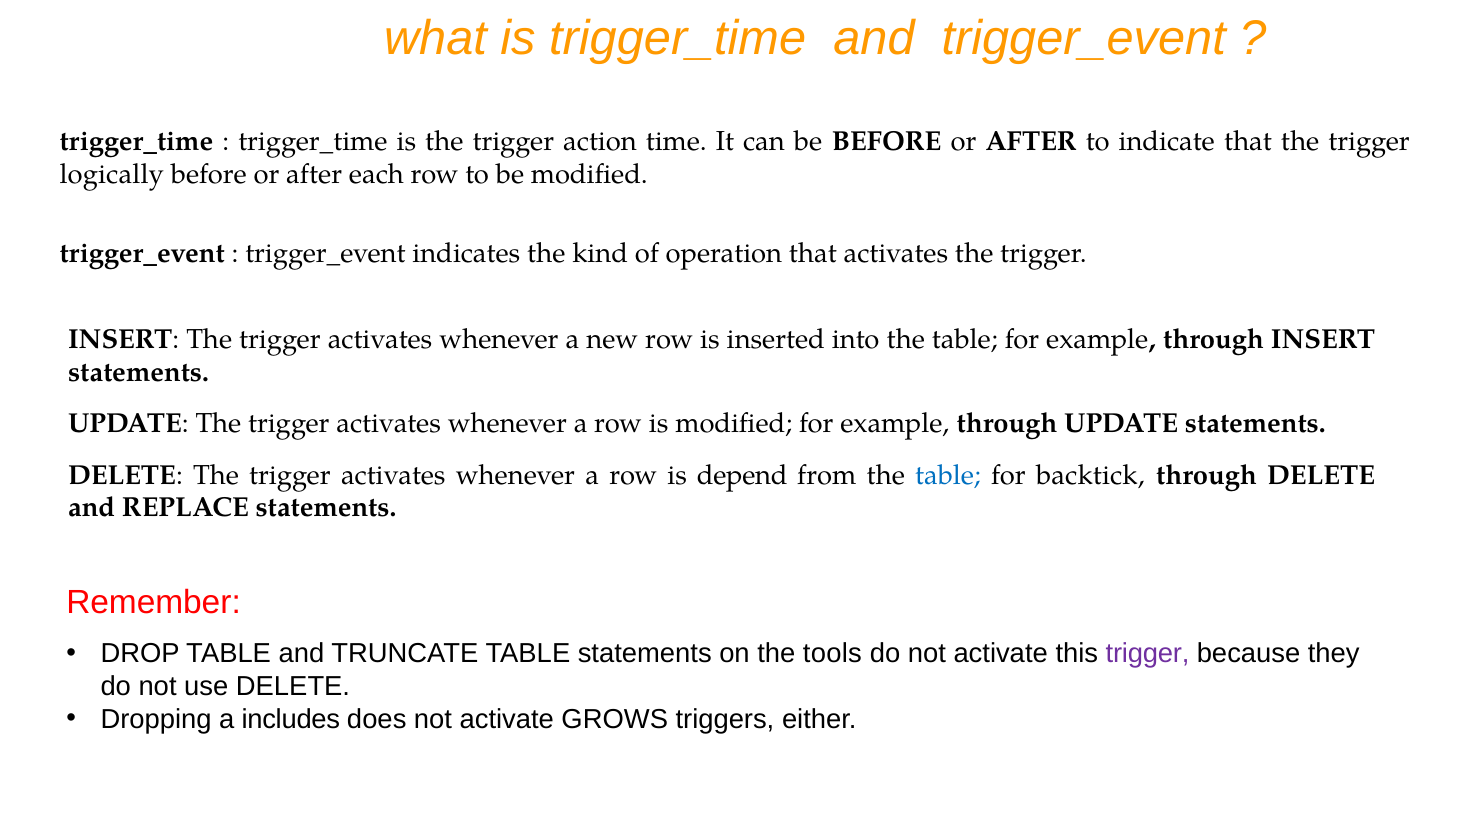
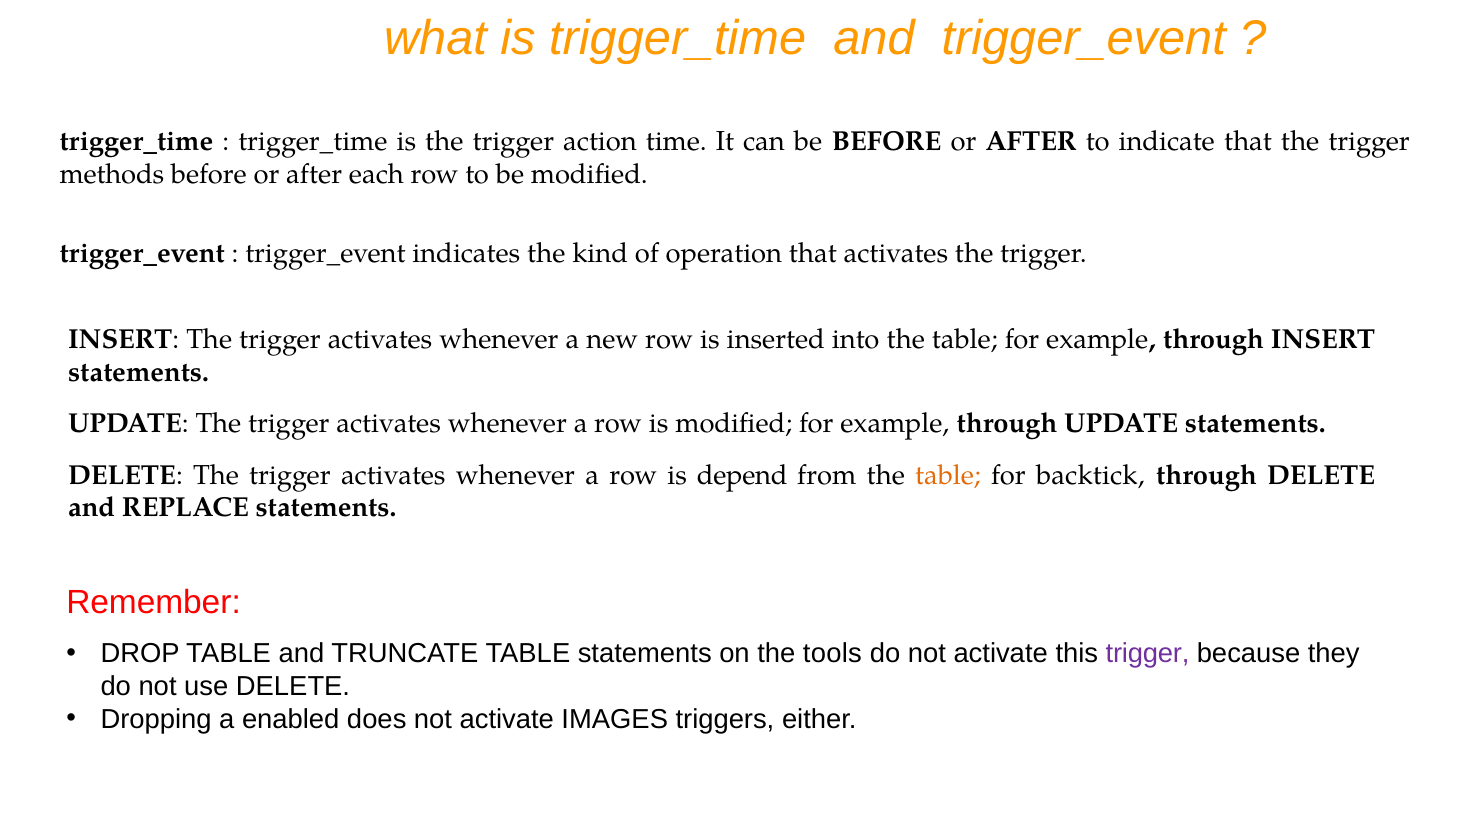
logically: logically -> methods
table at (948, 475) colour: blue -> orange
includes: includes -> enabled
GROWS: GROWS -> IMAGES
